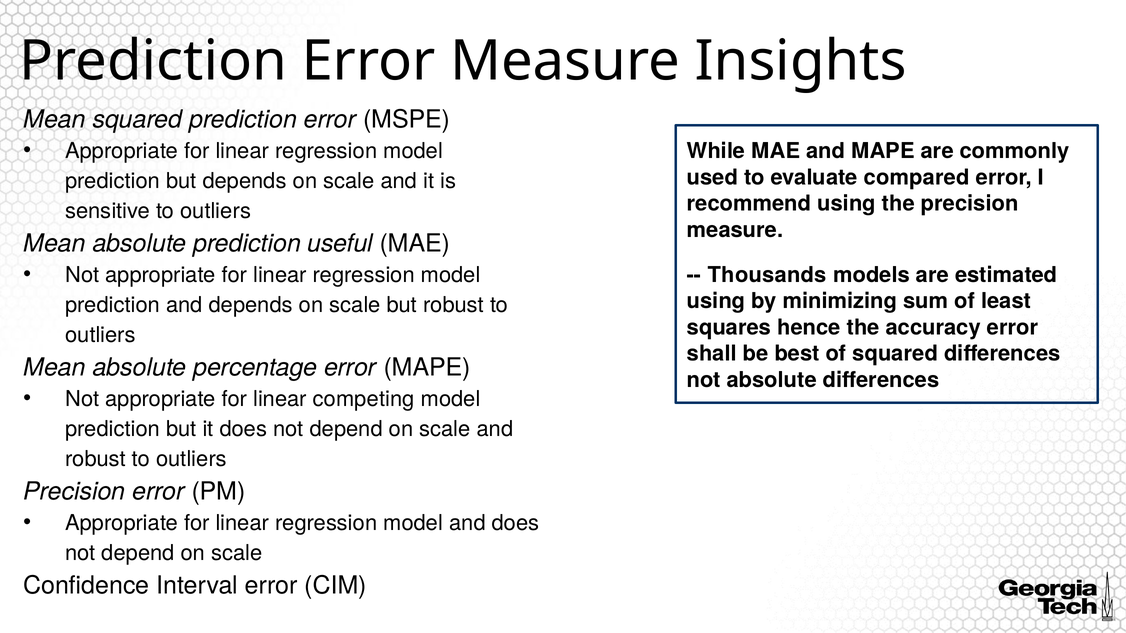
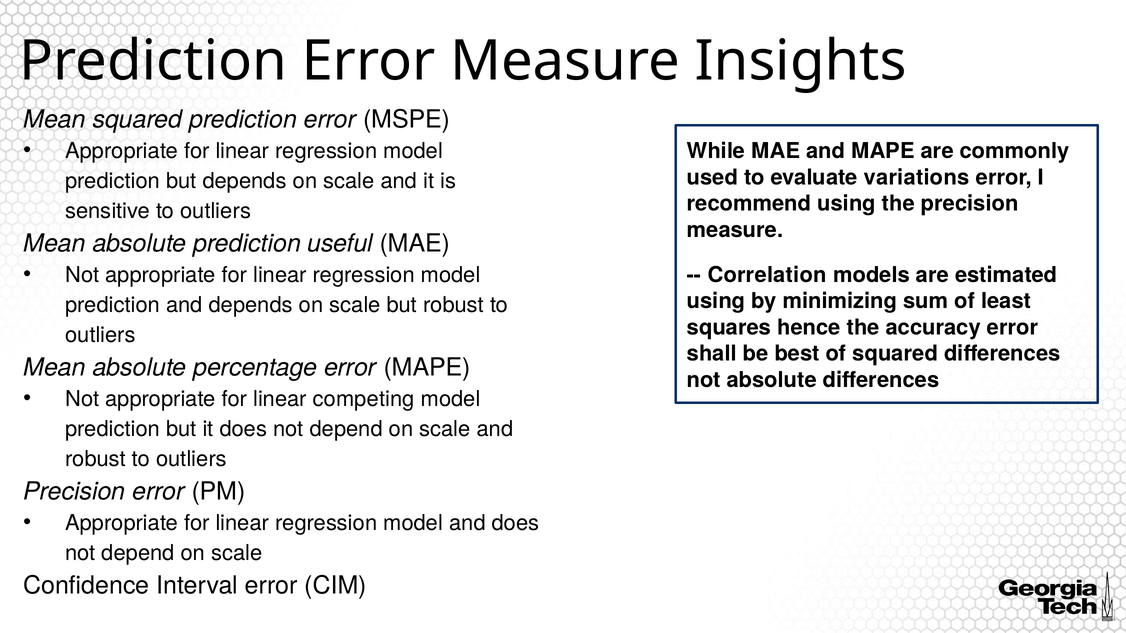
compared: compared -> variations
Thousands: Thousands -> Correlation
